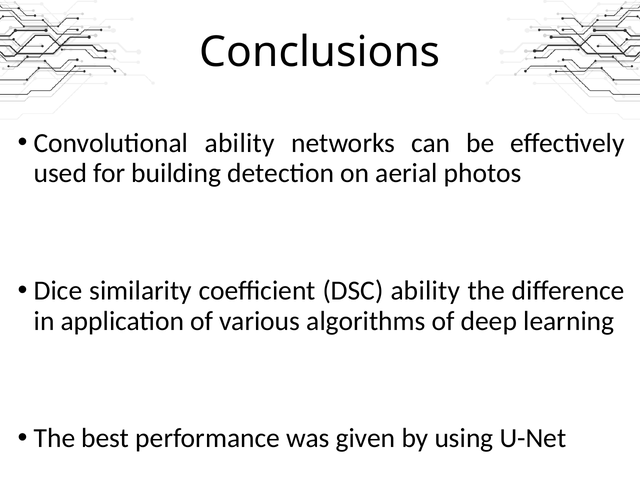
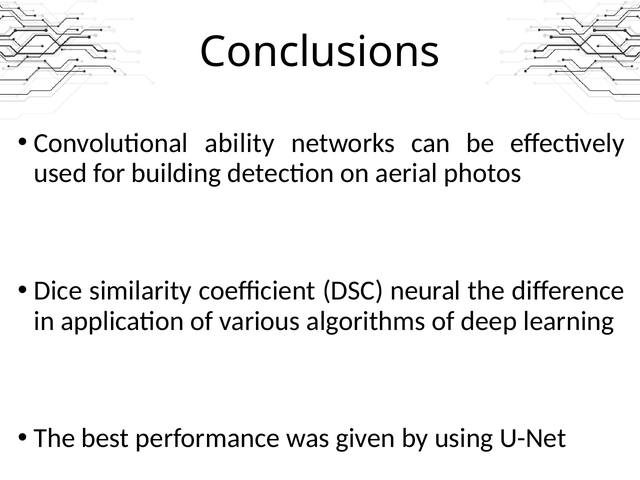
DSC ability: ability -> neural
